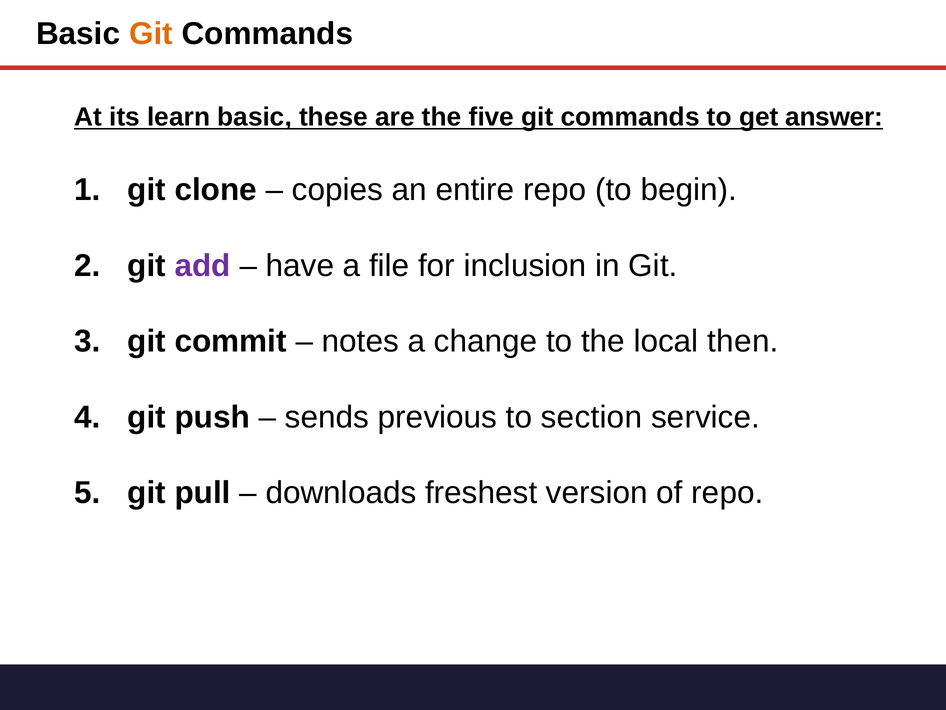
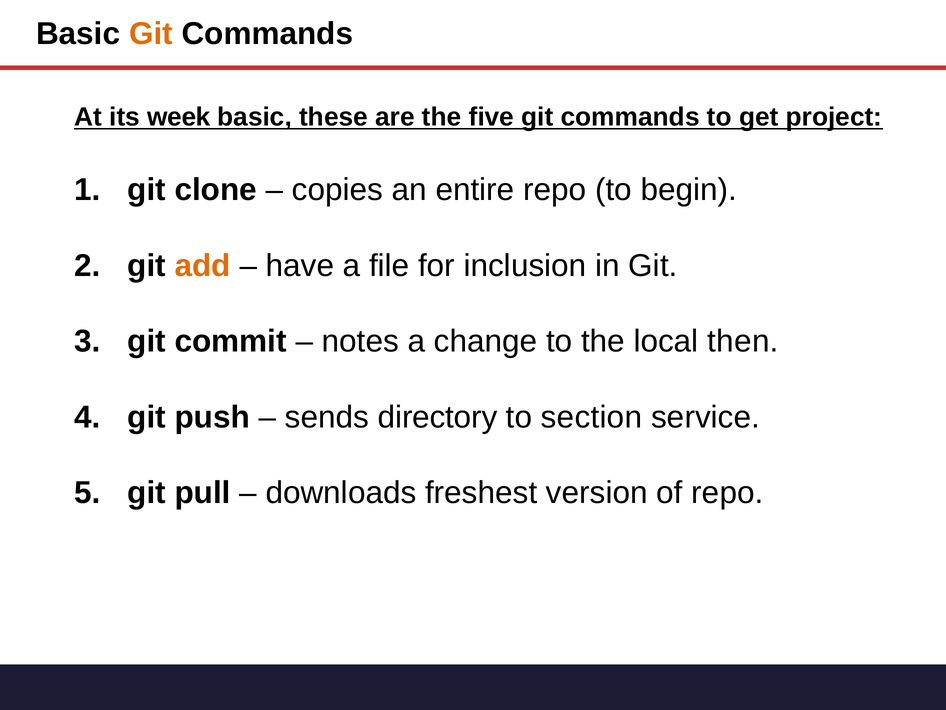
learn: learn -> week
answer: answer -> project
add colour: purple -> orange
previous: previous -> directory
